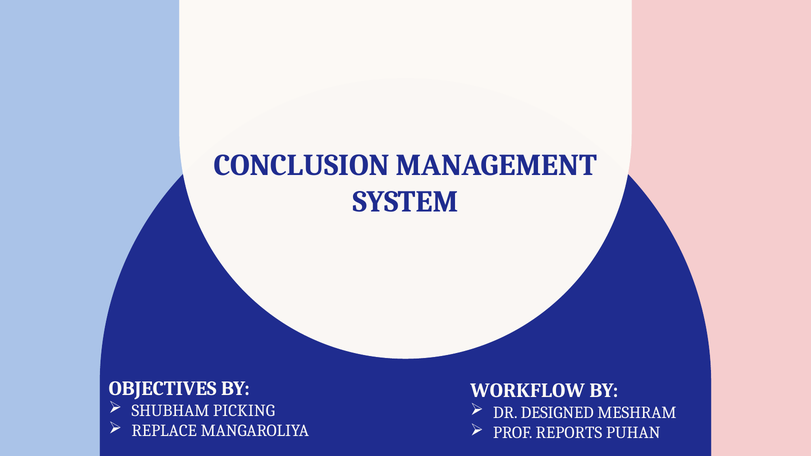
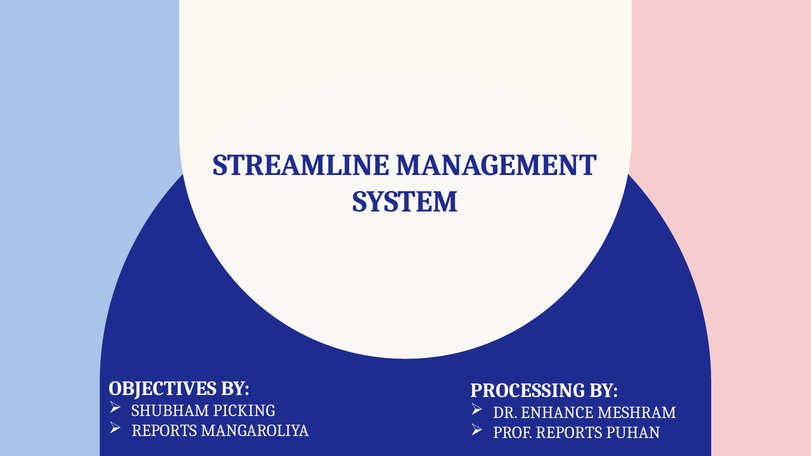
CONCLUSION: CONCLUSION -> STREAMLINE
WORKFLOW: WORKFLOW -> PROCESSING
DESIGNED: DESIGNED -> ENHANCE
REPLACE at (164, 431): REPLACE -> REPORTS
